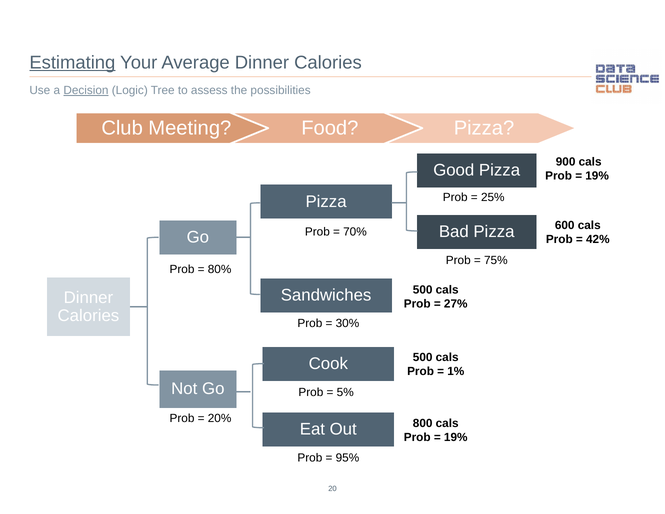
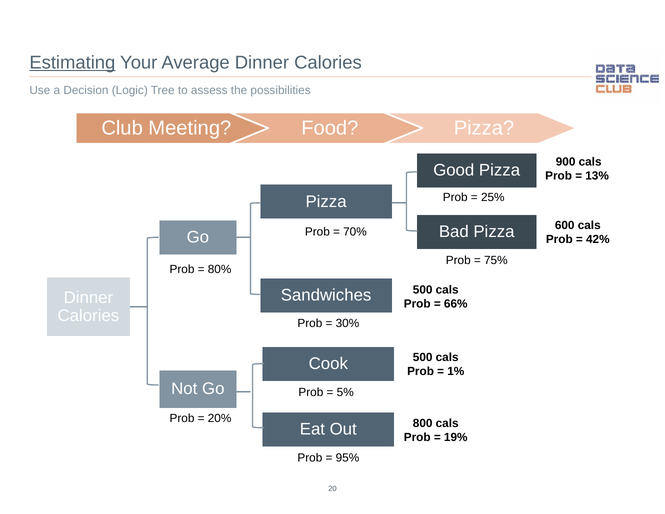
Decision underline: present -> none
19% at (597, 176): 19% -> 13%
27%: 27% -> 66%
